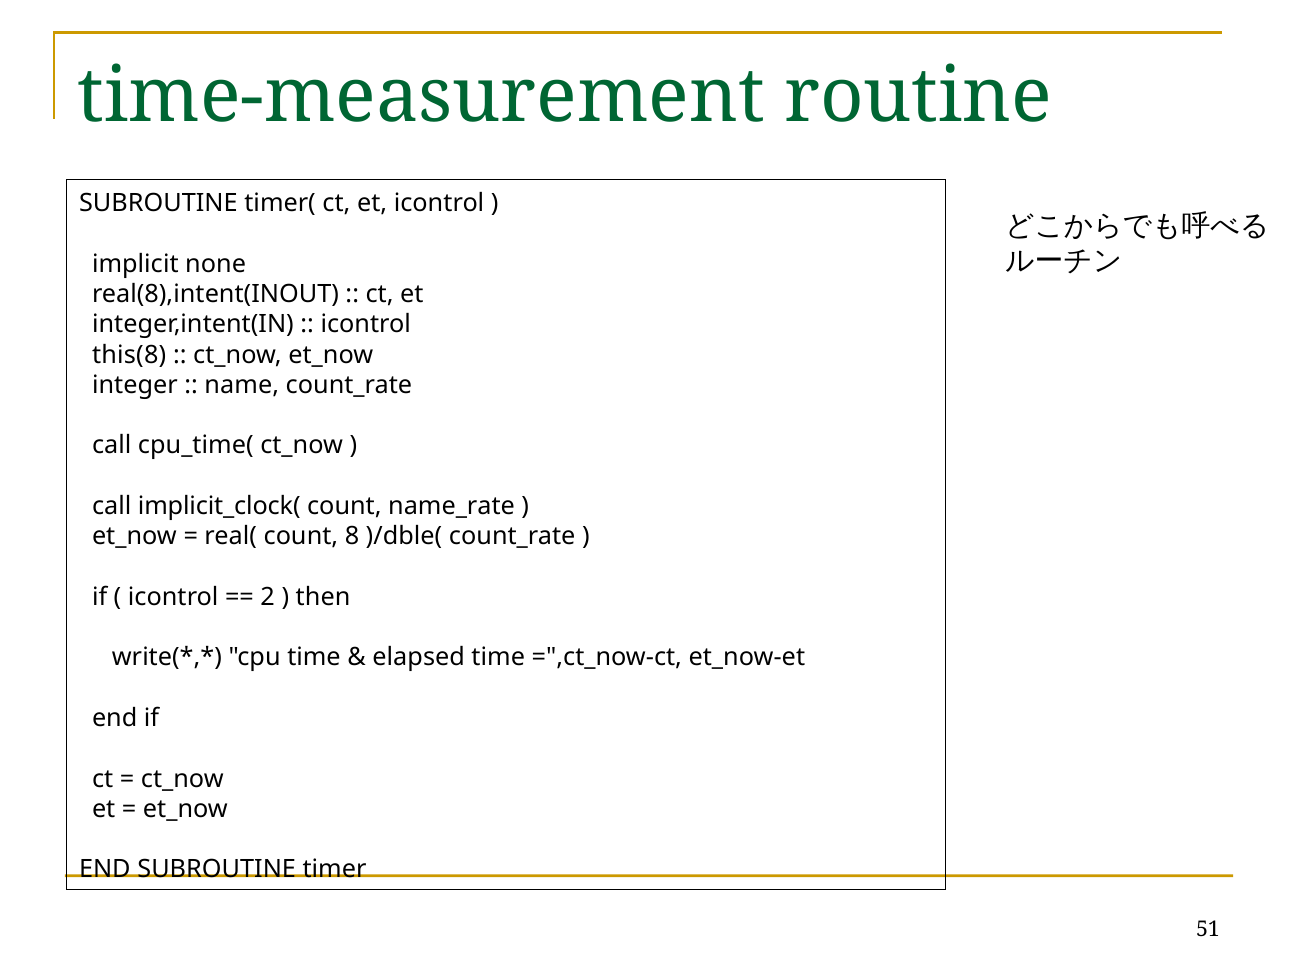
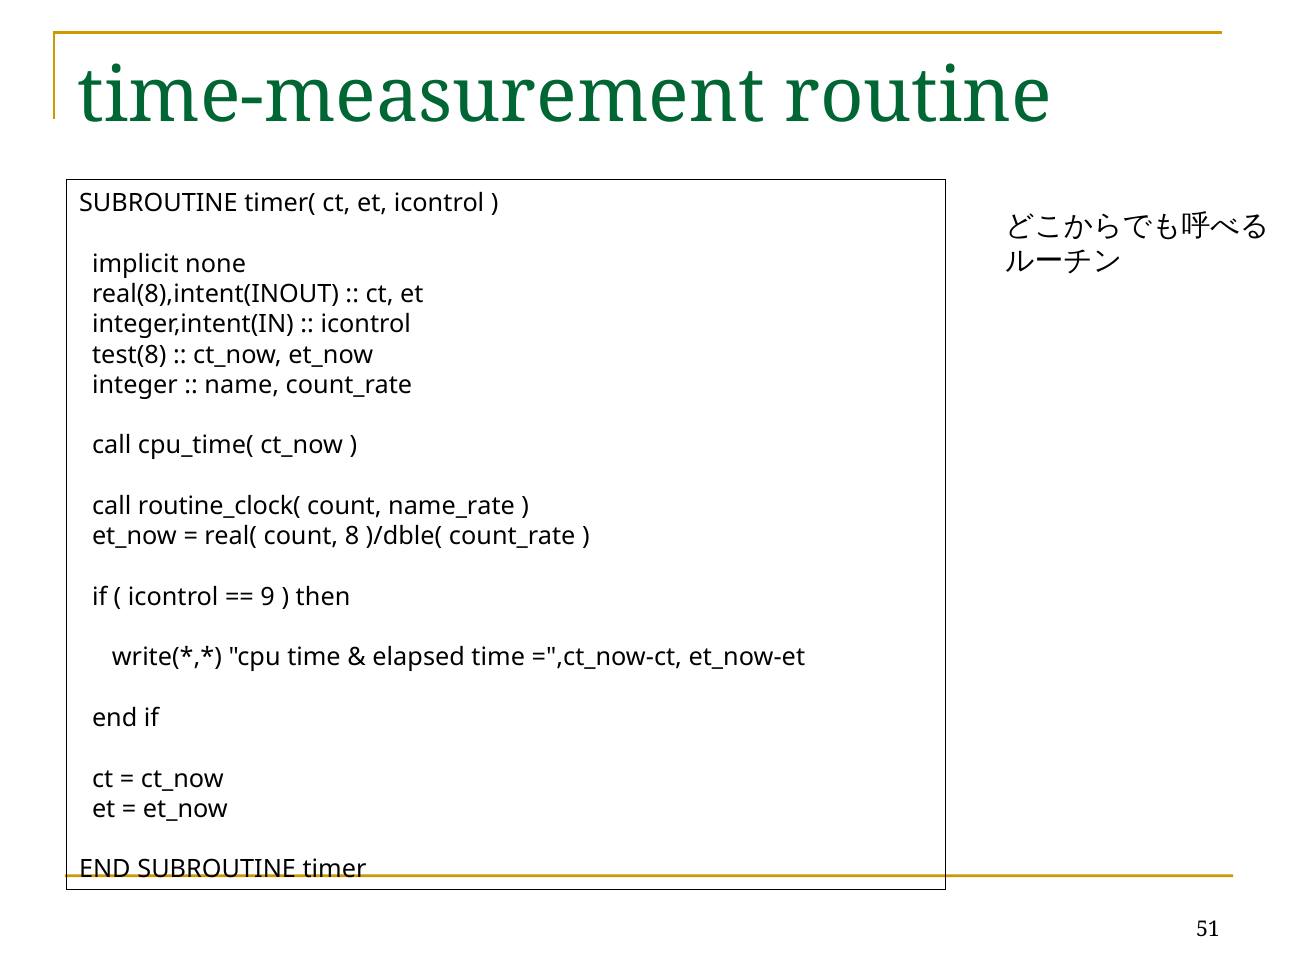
this(8: this(8 -> test(8
implicit_clock(: implicit_clock( -> routine_clock(
2: 2 -> 9
